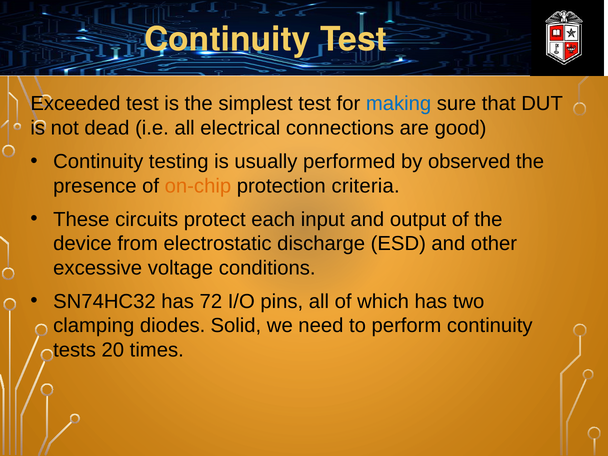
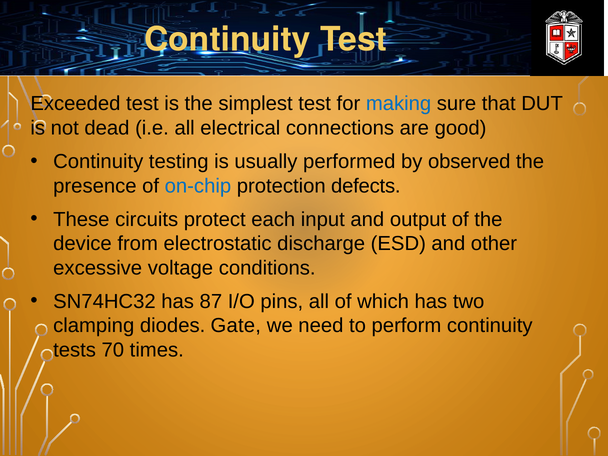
on-chip colour: orange -> blue
criteria: criteria -> defects
72: 72 -> 87
Solid: Solid -> Gate
20: 20 -> 70
